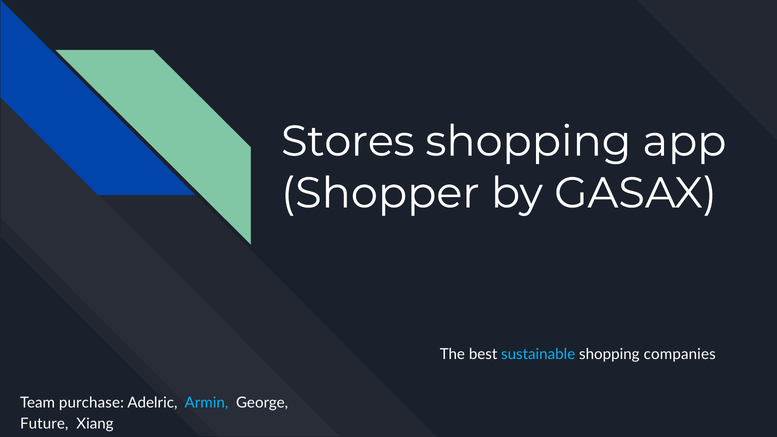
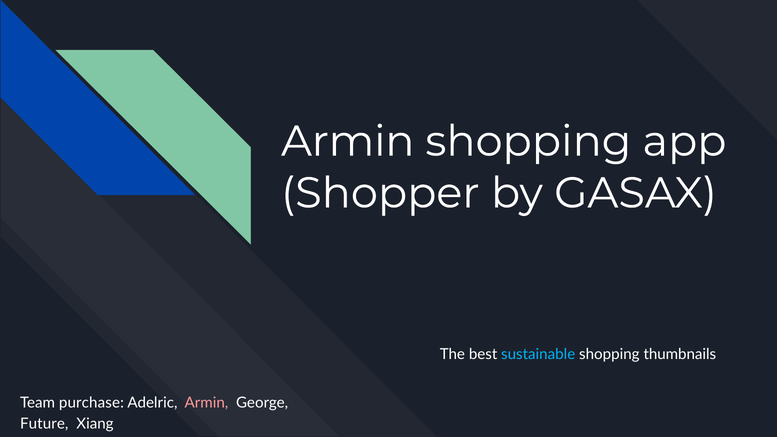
Stores at (348, 141): Stores -> Armin
companies: companies -> thumbnails
Armin at (206, 403) colour: light blue -> pink
